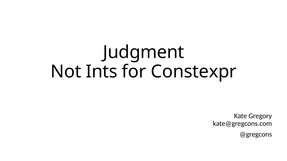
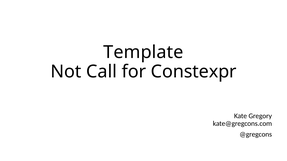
Judgment: Judgment -> Template
Ints: Ints -> Call
